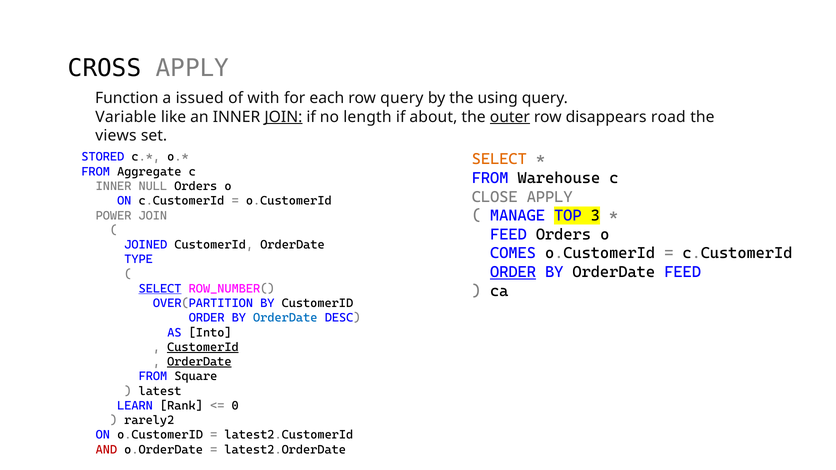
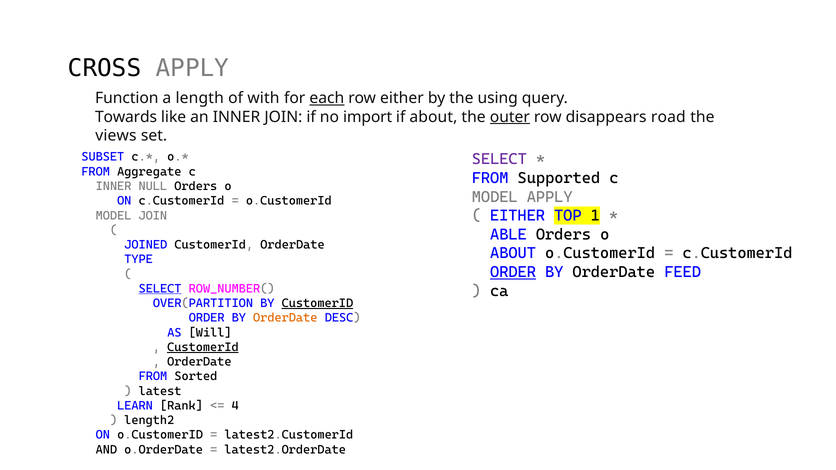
issued: issued -> length
each underline: none -> present
row query: query -> either
Variable: Variable -> Towards
JOIN at (283, 117) underline: present -> none
length: length -> import
STORED: STORED -> SUBSET
SELECT at (499, 159) colour: orange -> purple
Warehouse: Warehouse -> Supported
CLOSE at (495, 197): CLOSE -> MODEL
MANAGE at (517, 216): MANAGE -> EITHER
3: 3 -> 1
POWER at (114, 216): POWER -> MODEL
FEED at (508, 235): FEED -> ABLE
COMES at (513, 253): COMES -> ABOUT
CustomerID at (317, 303) underline: none -> present
OrderDate at (285, 318) colour: blue -> orange
Into: Into -> Will
OrderDate at (199, 362) underline: present -> none
Square: Square -> Sorted
0: 0 -> 4
rarely2: rarely2 -> length2
AND colour: red -> black
